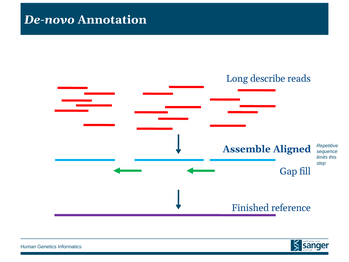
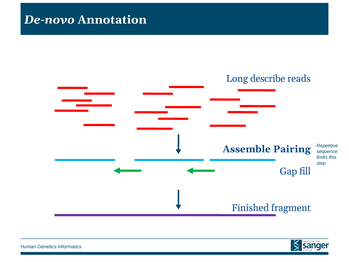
Aligned: Aligned -> Pairing
reference: reference -> fragment
